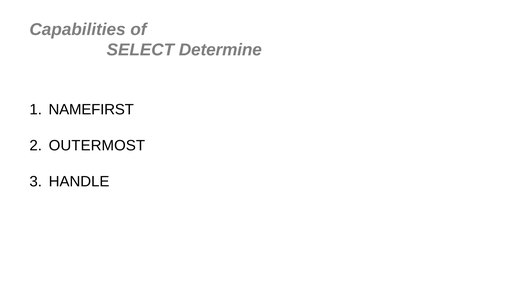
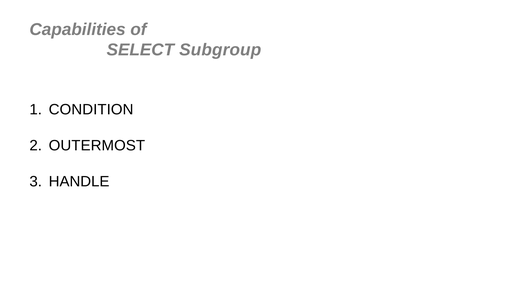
Determine: Determine -> Subgroup
NAMEFIRST: NAMEFIRST -> CONDITION
